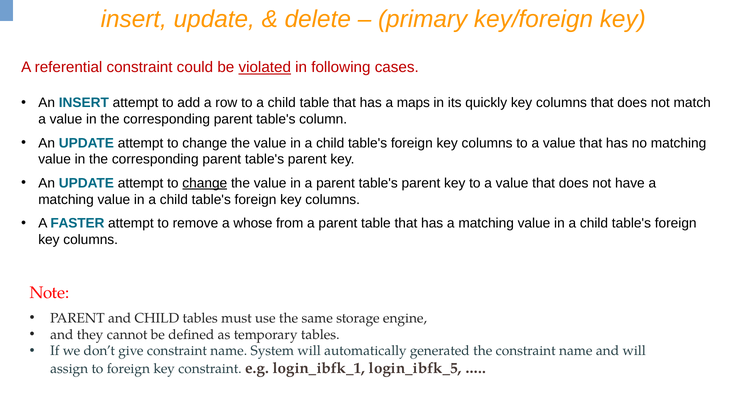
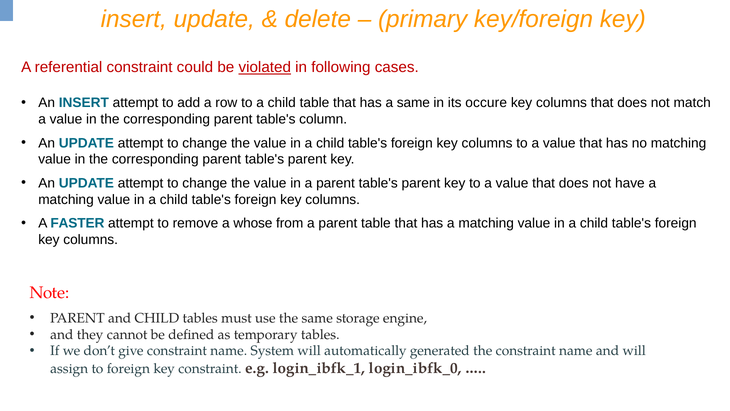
a maps: maps -> same
quickly: quickly -> occure
change at (205, 183) underline: present -> none
login_ibfk_5: login_ibfk_5 -> login_ibfk_0
